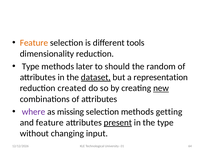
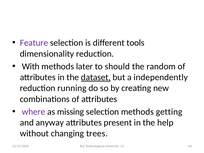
Feature at (34, 43) colour: orange -> purple
Type at (31, 66): Type -> With
representation: representation -> independently
created: created -> running
new underline: present -> none
and feature: feature -> anyway
present underline: present -> none
the type: type -> help
input: input -> trees
